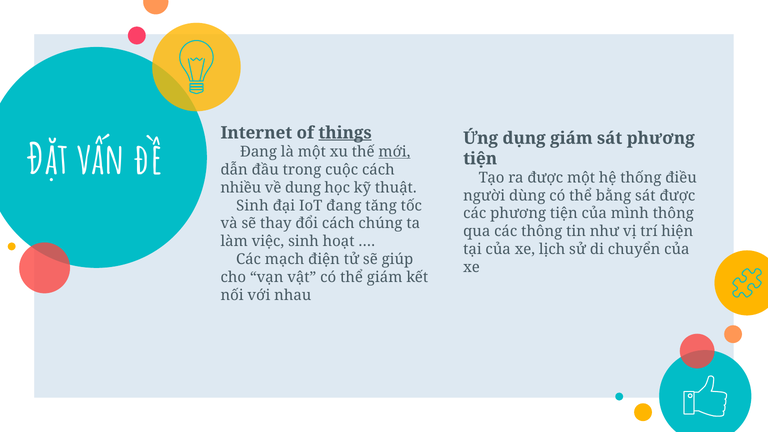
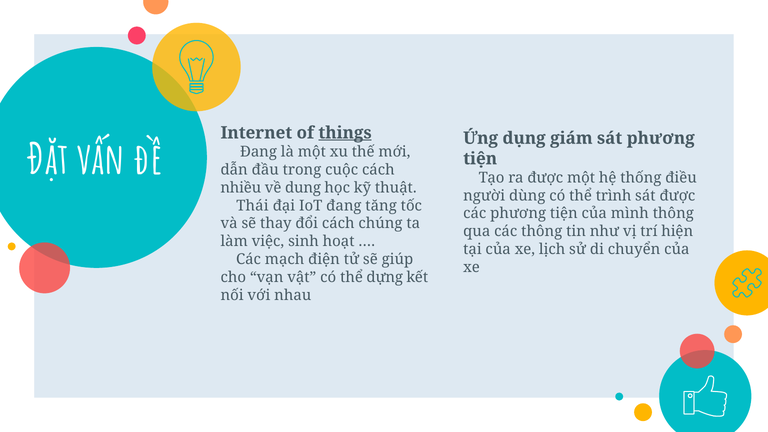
mới underline: present -> none
bằng: bằng -> trình
Sinh at (252, 206): Sinh -> Thái
thể giám: giám -> dựng
